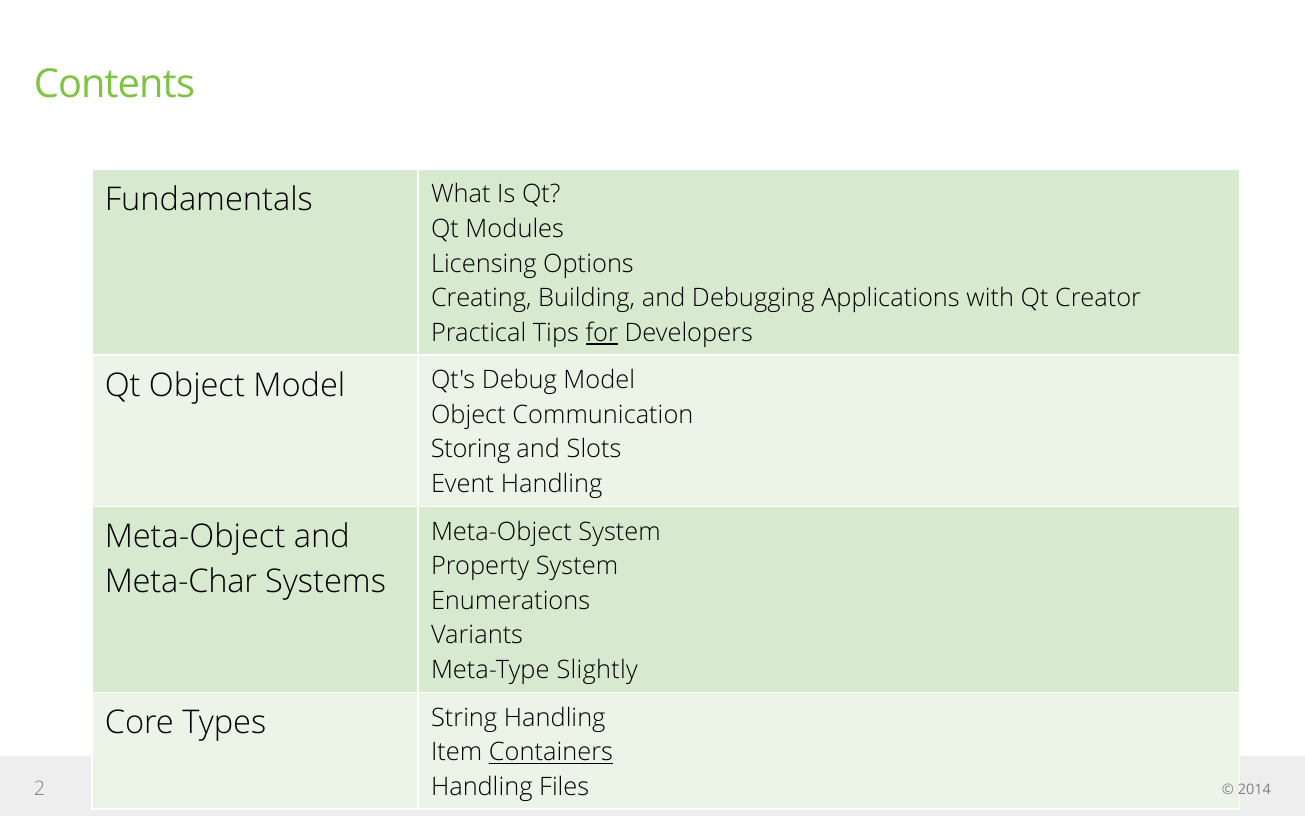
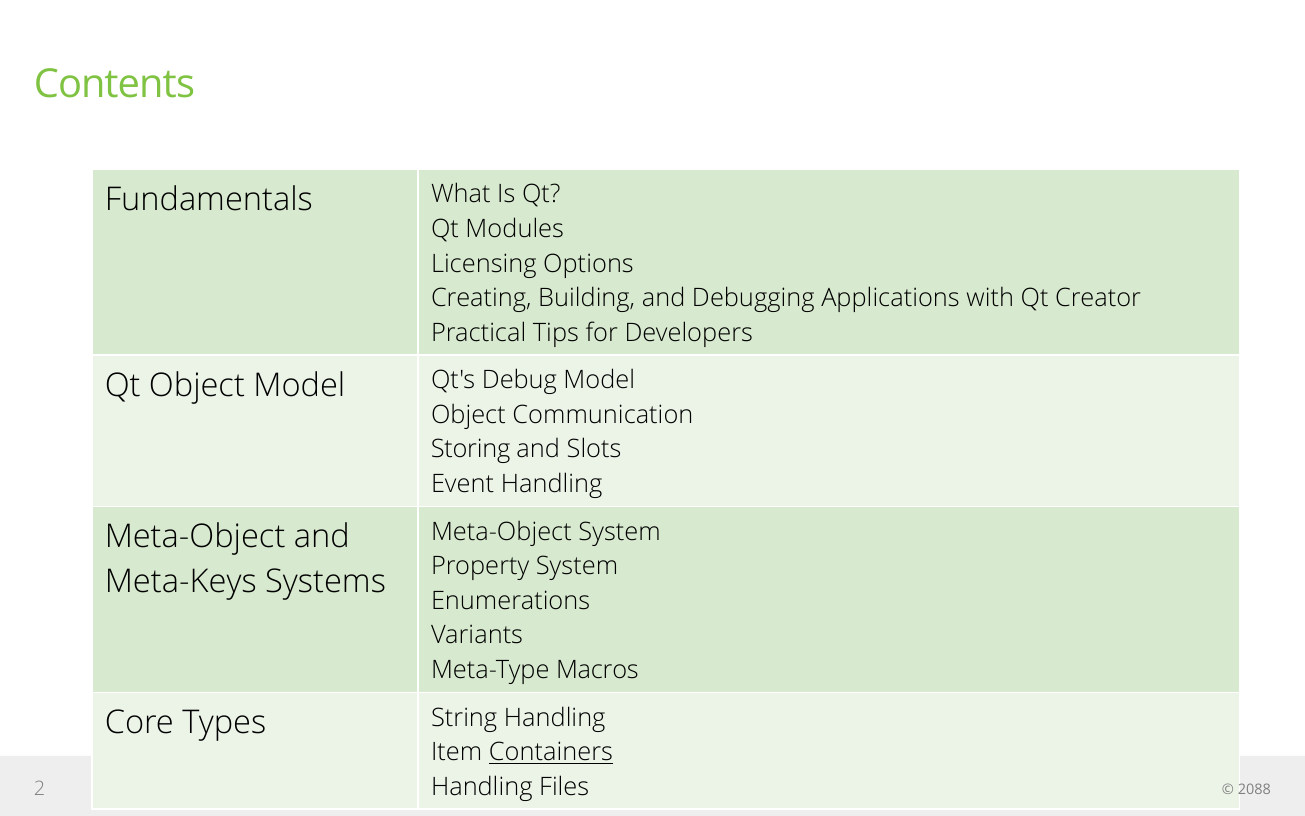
for underline: present -> none
Meta-Char: Meta-Char -> Meta-Keys
Slightly: Slightly -> Macros
2014: 2014 -> 2088
